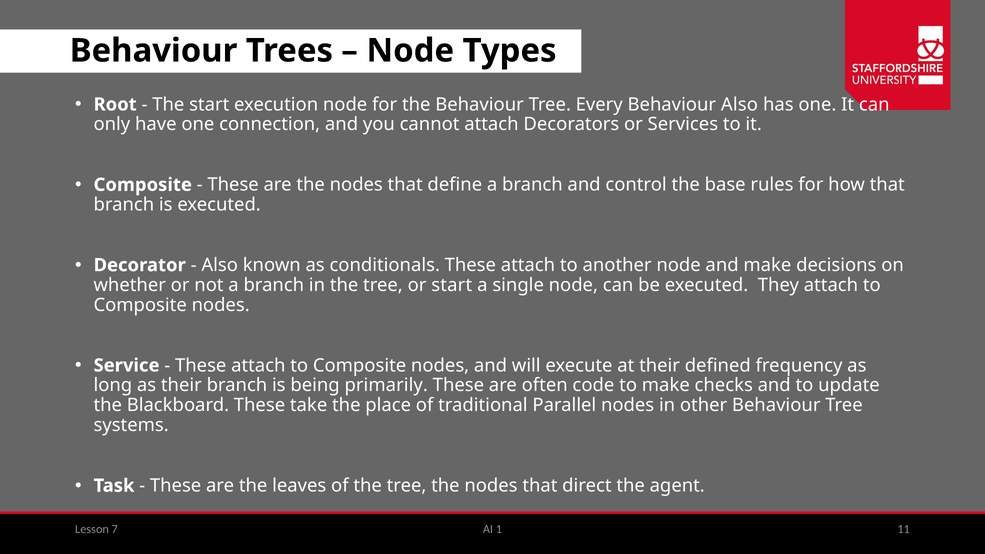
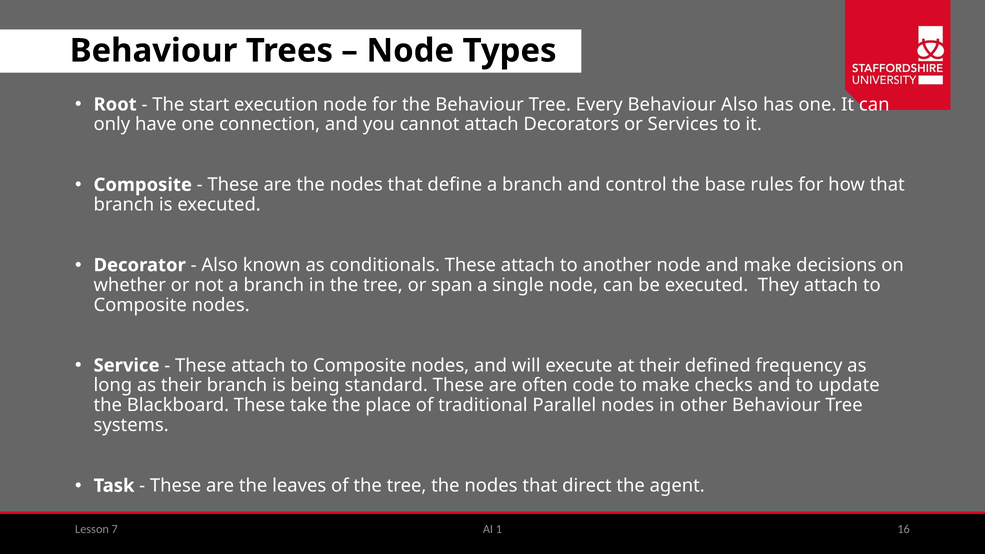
or start: start -> span
primarily: primarily -> standard
11: 11 -> 16
